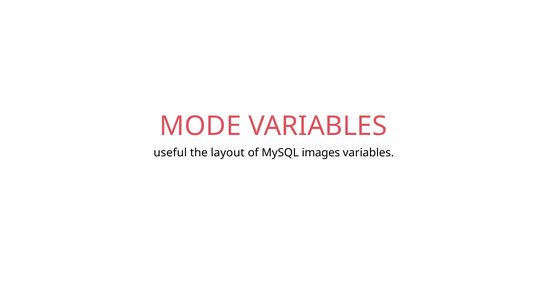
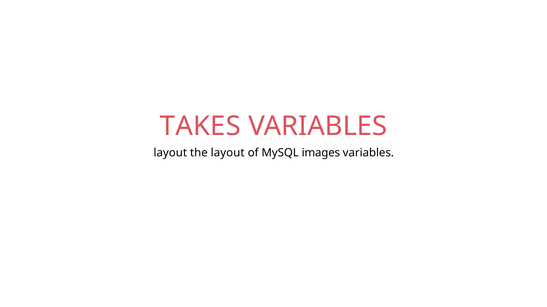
MODE: MODE -> TAKES
useful at (170, 153): useful -> layout
